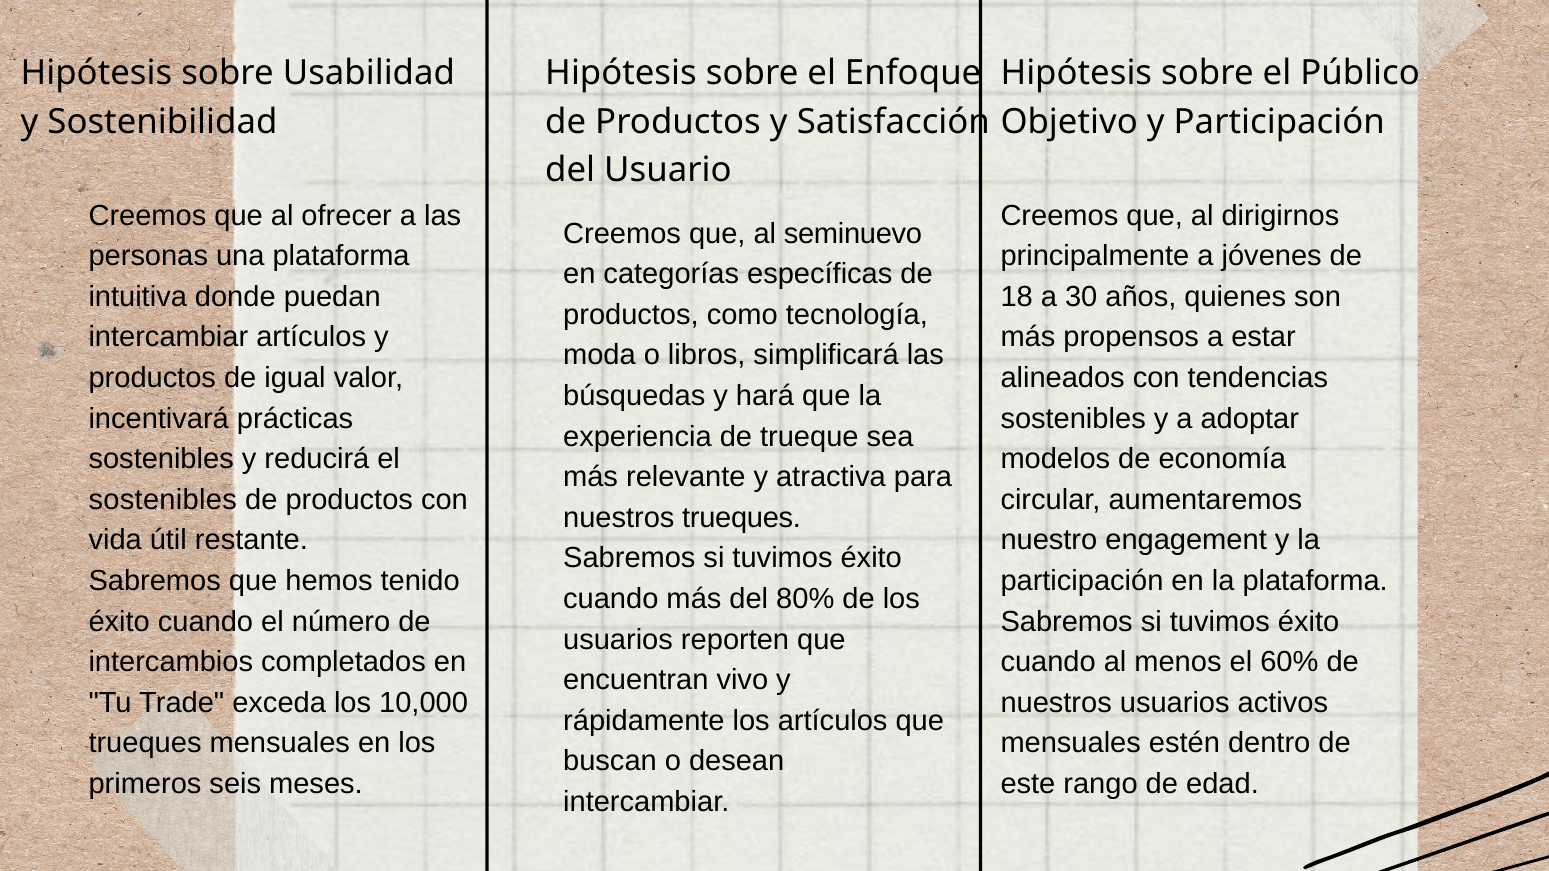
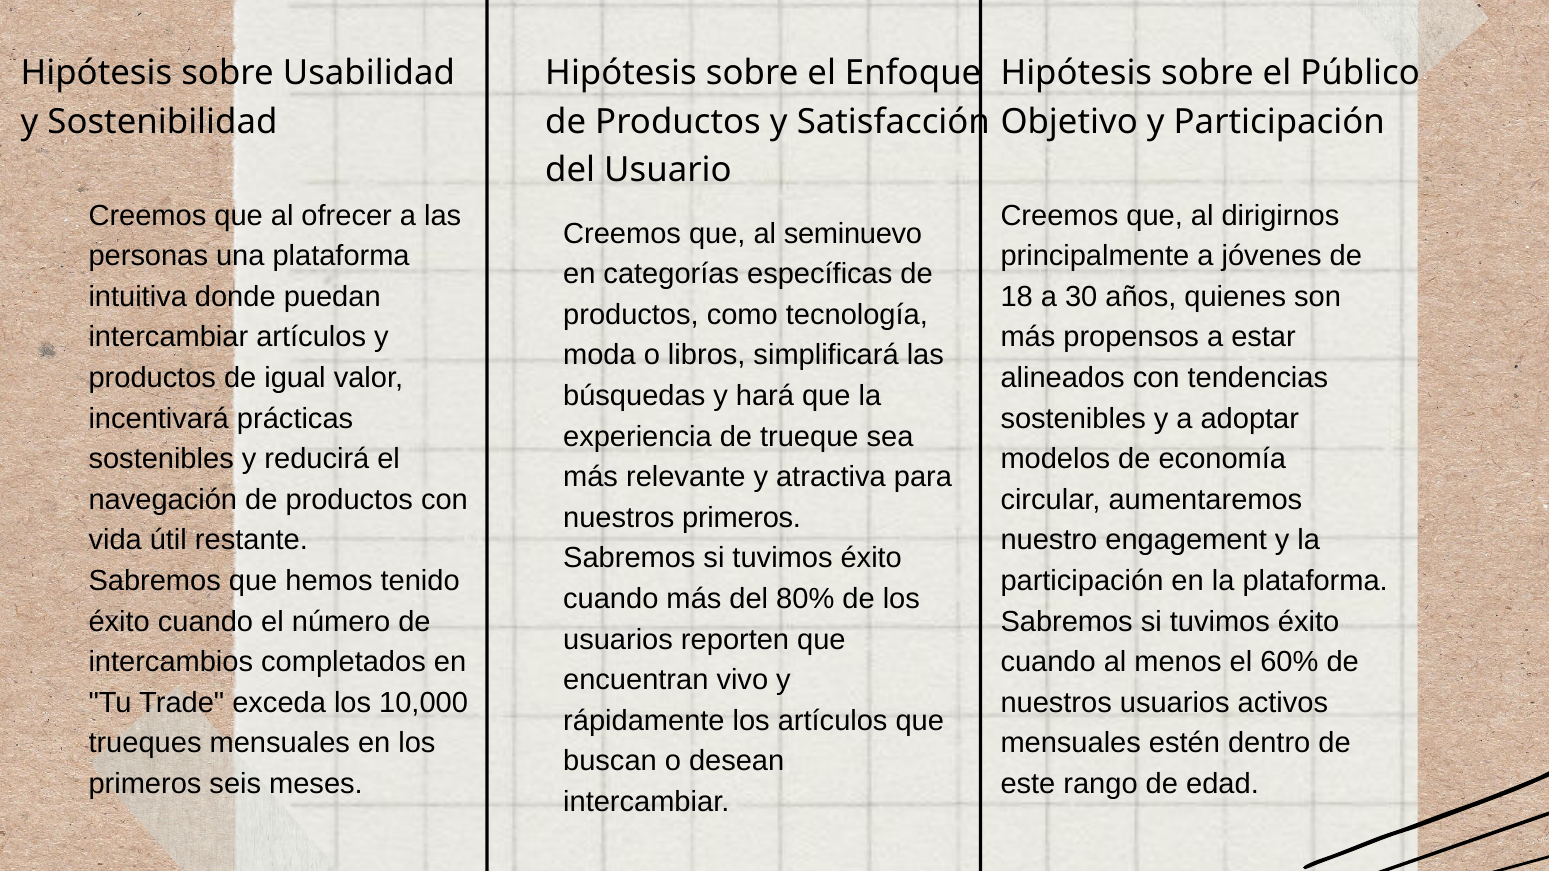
sostenibles at (163, 500): sostenibles -> navegación
nuestros trueques: trueques -> primeros
